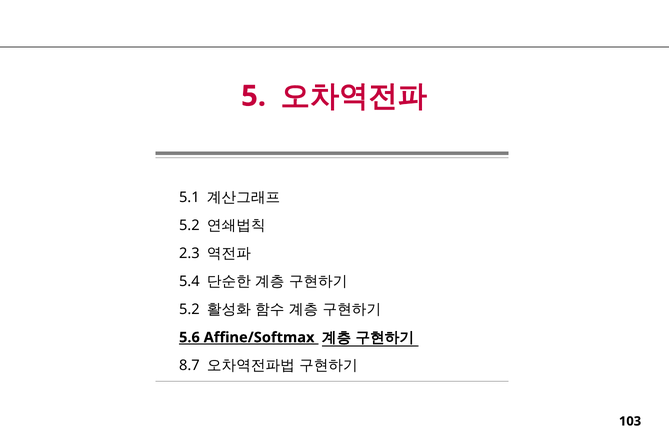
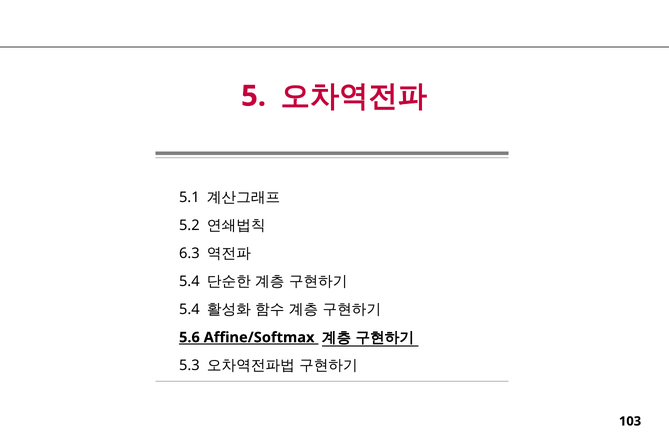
2.3: 2.3 -> 6.3
5.2 at (189, 310): 5.2 -> 5.4
8.7: 8.7 -> 5.3
